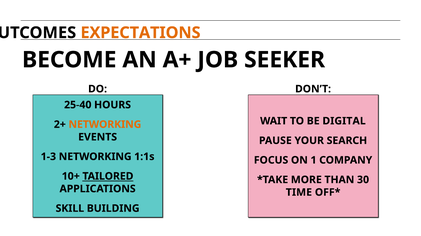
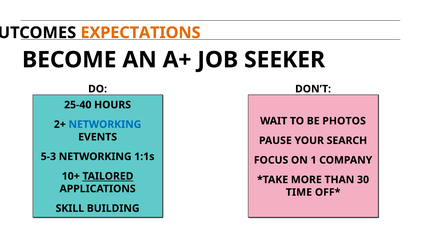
DIGITAL: DIGITAL -> PHOTOS
NETWORKING at (105, 125) colour: orange -> blue
1-3: 1-3 -> 5-3
